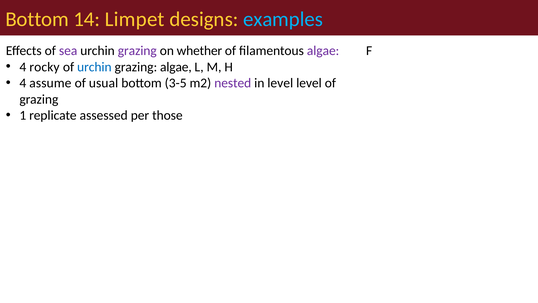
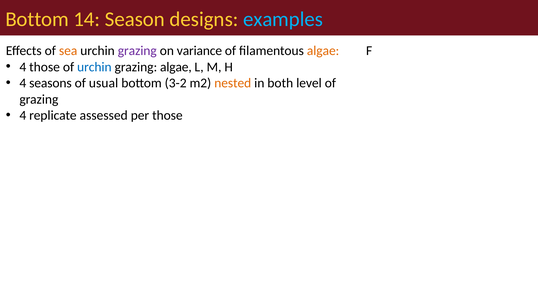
Limpet: Limpet -> Season
sea colour: purple -> orange
whether: whether -> variance
algae at (323, 51) colour: purple -> orange
4 rocky: rocky -> those
assume: assume -> seasons
3-5: 3-5 -> 3-2
nested colour: purple -> orange
in level: level -> both
1 at (23, 115): 1 -> 4
